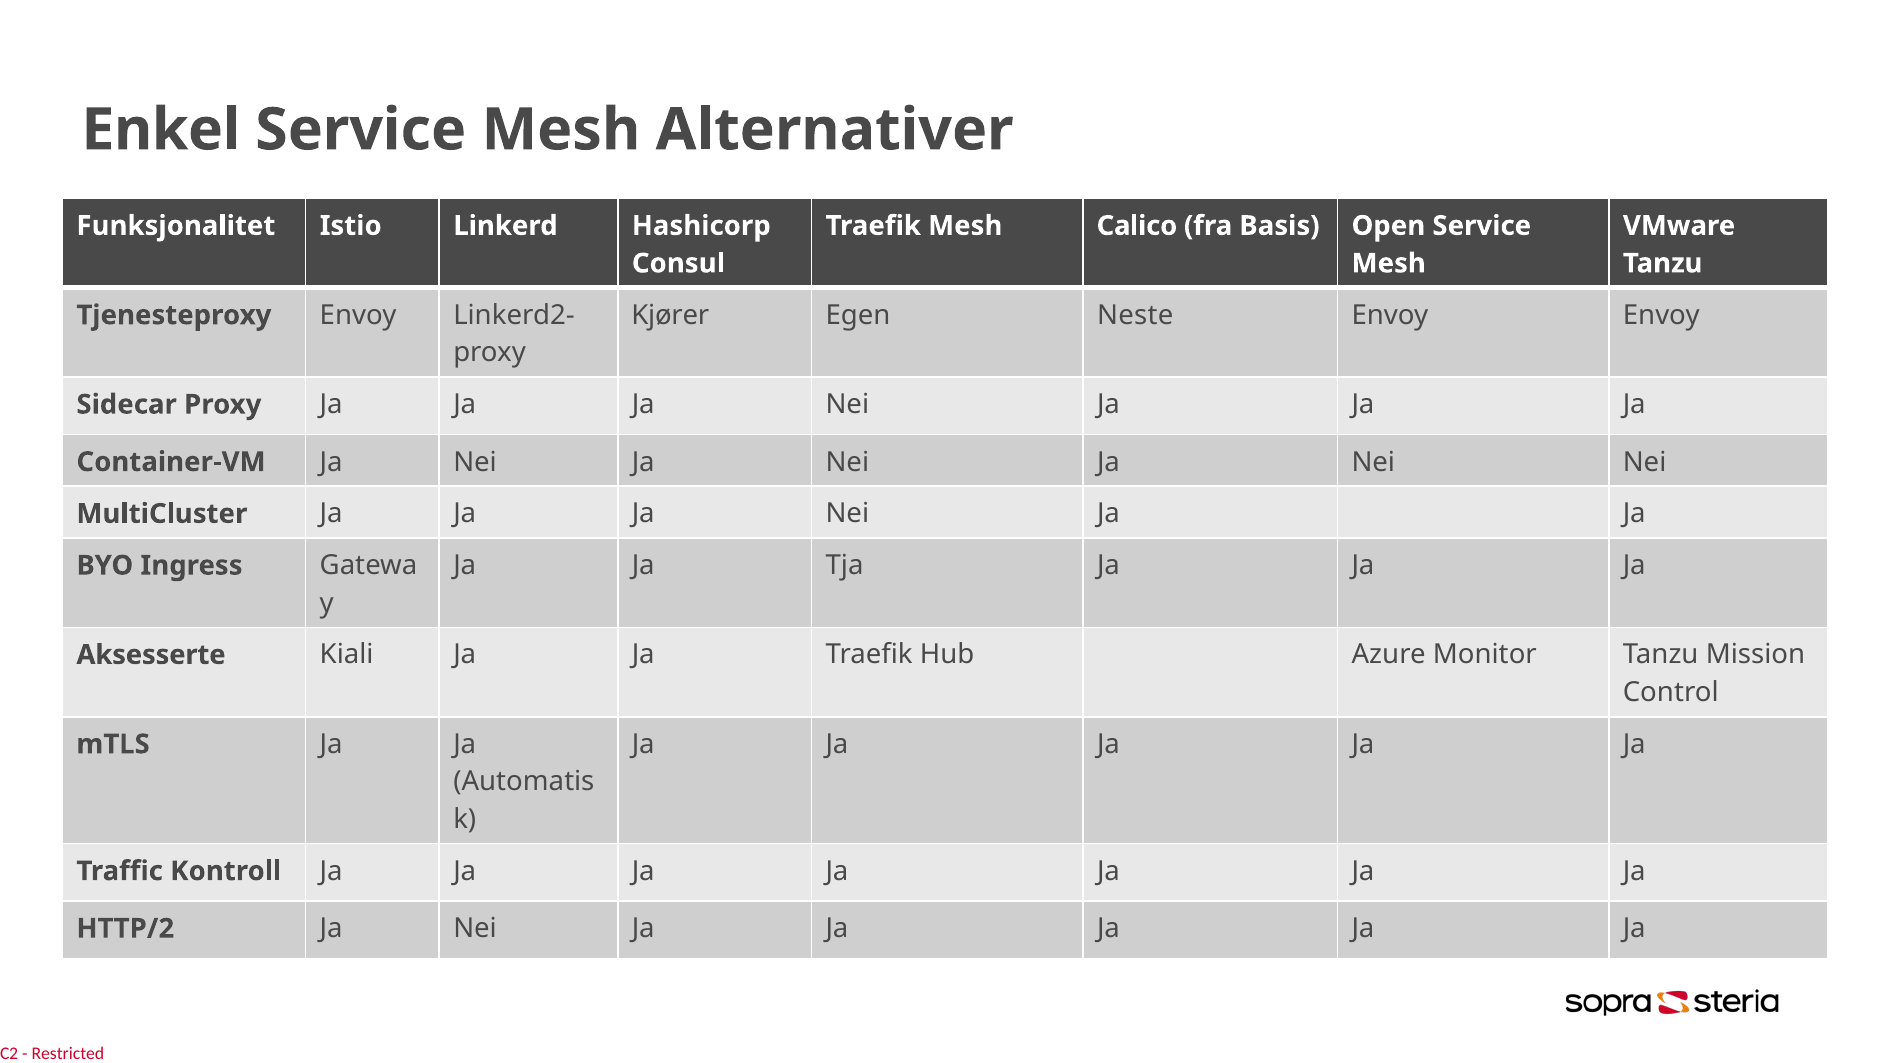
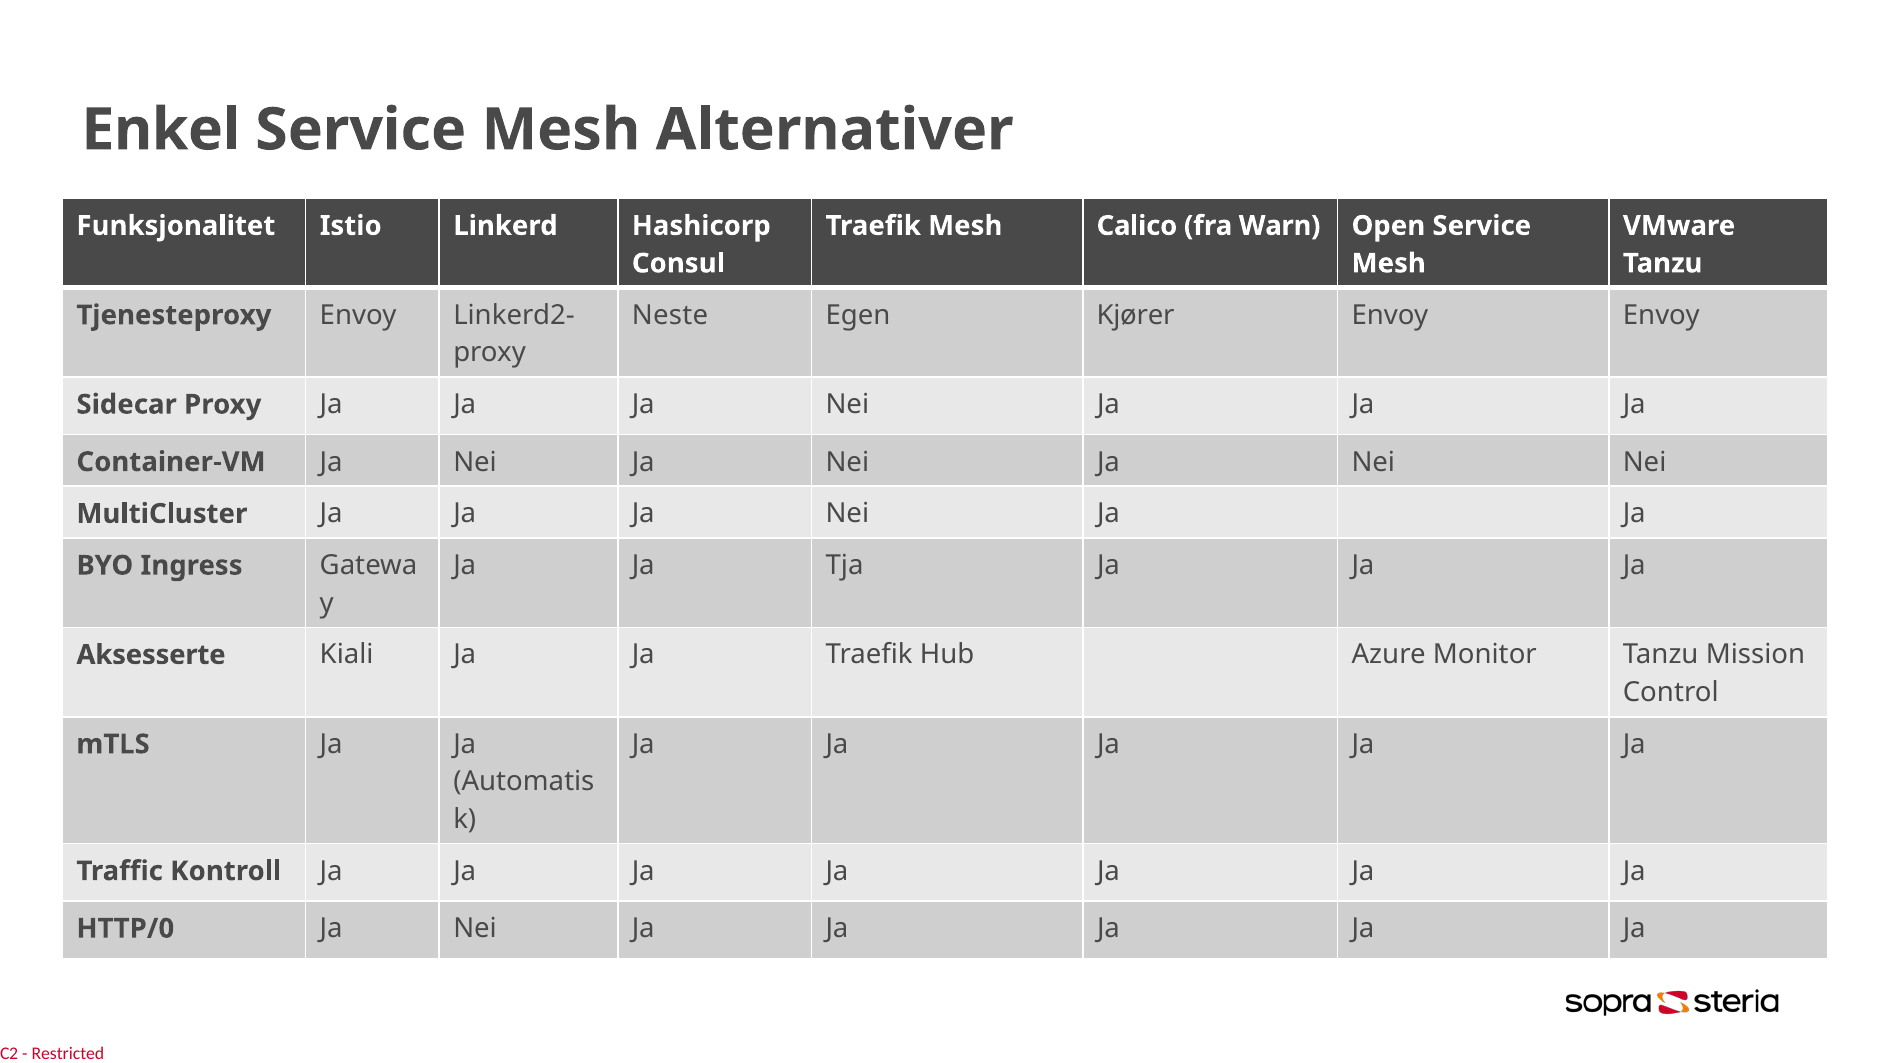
Basis: Basis -> Warn
Kjører: Kjører -> Neste
Neste: Neste -> Kjører
HTTP/2: HTTP/2 -> HTTP/0
